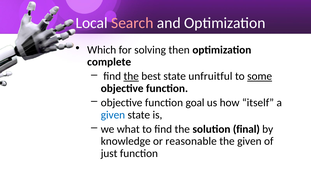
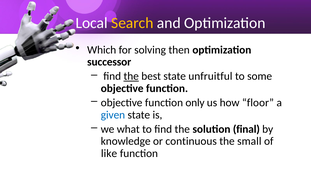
Search colour: pink -> yellow
complete: complete -> successor
some underline: present -> none
goal: goal -> only
itself: itself -> floor
reasonable: reasonable -> continuous
the given: given -> small
just: just -> like
